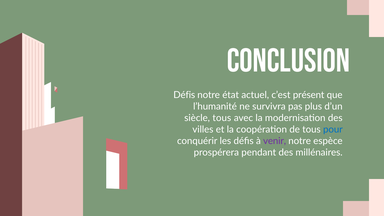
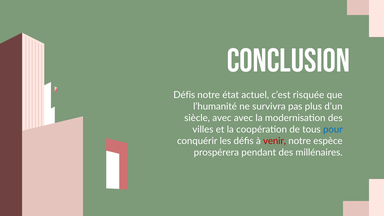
présent: présent -> risquée
siècle tous: tous -> avec
venir colour: purple -> red
